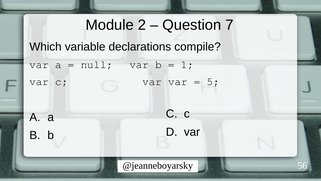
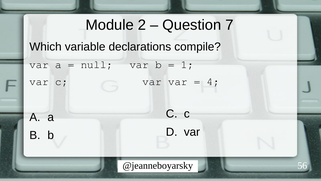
5: 5 -> 4
